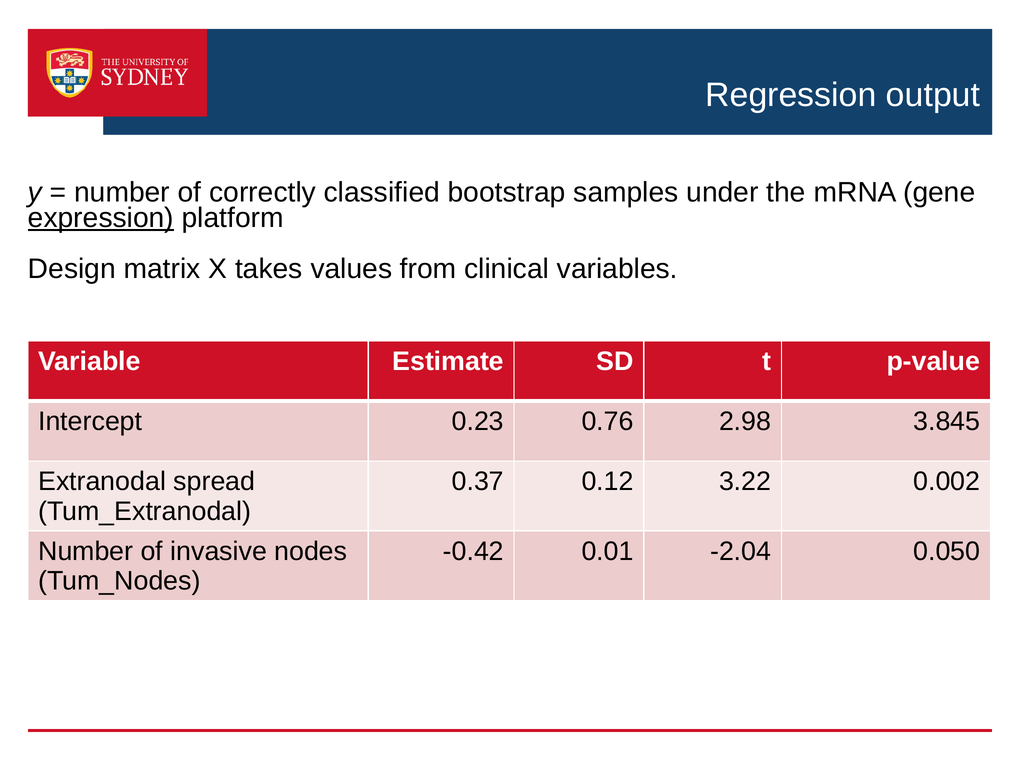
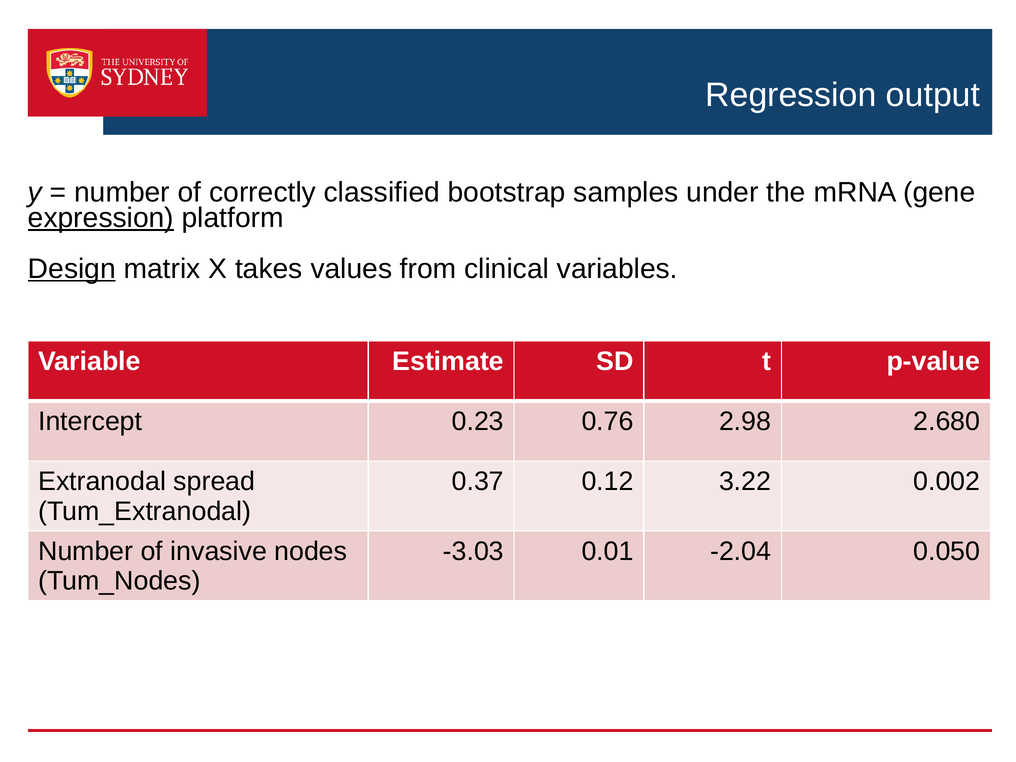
Design underline: none -> present
3.845: 3.845 -> 2.680
-0.42: -0.42 -> -3.03
